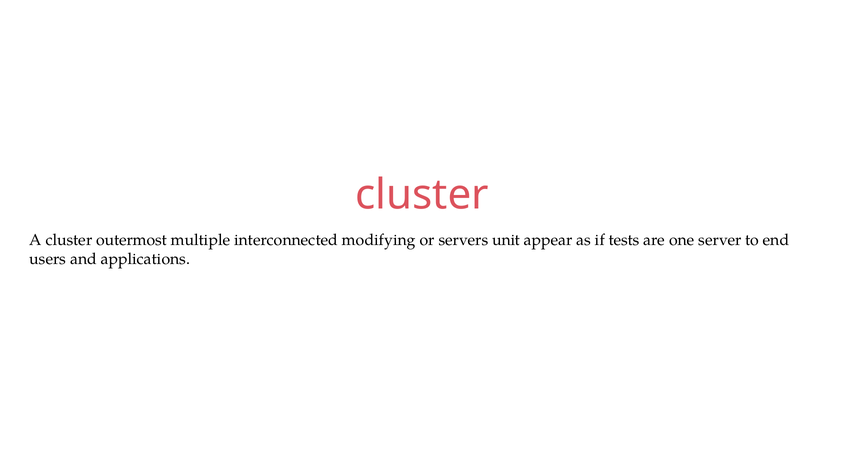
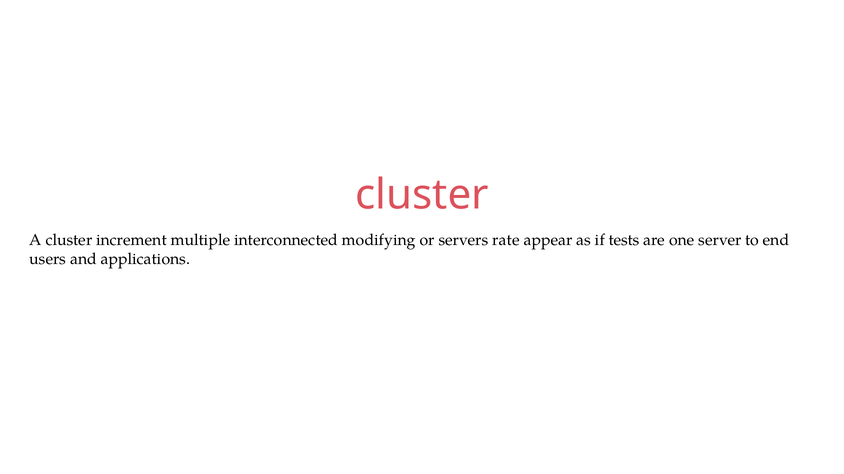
outermost: outermost -> increment
unit: unit -> rate
